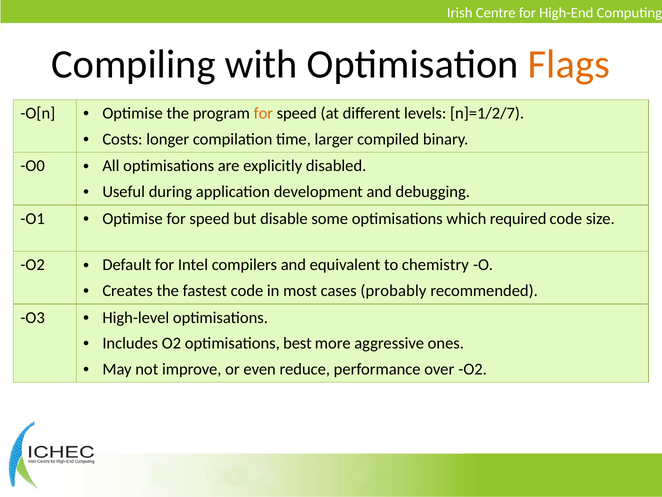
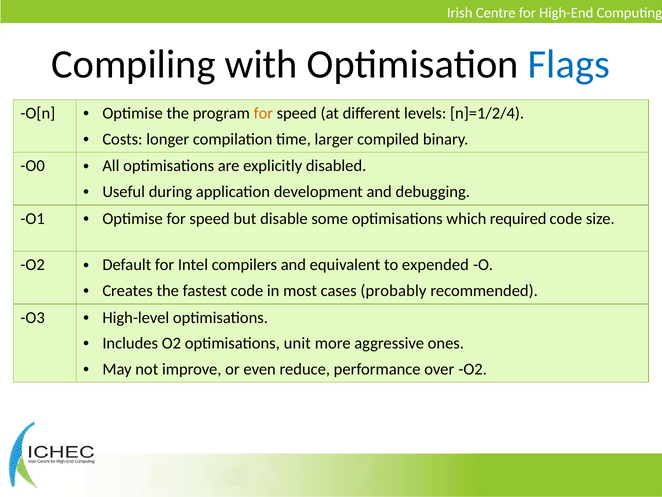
Flags colour: orange -> blue
n]=1/2/7: n]=1/2/7 -> n]=1/2/4
chemistry: chemistry -> expended
best: best -> unit
